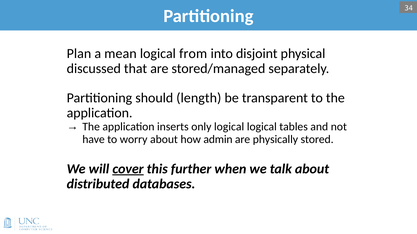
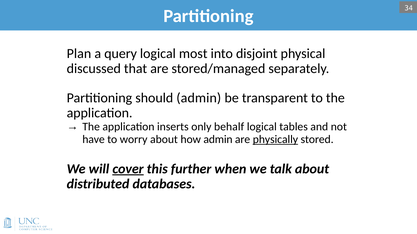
mean: mean -> query
from: from -> most
should length: length -> admin
only logical: logical -> behalf
physically underline: none -> present
